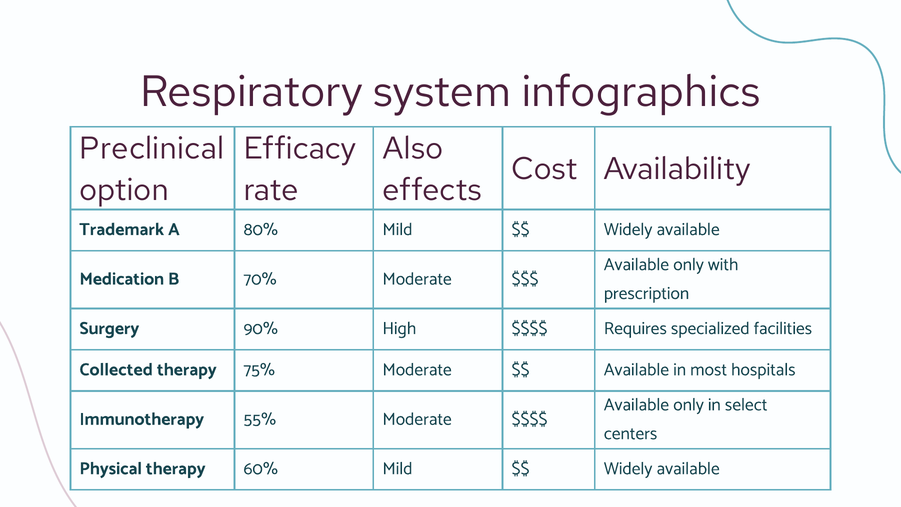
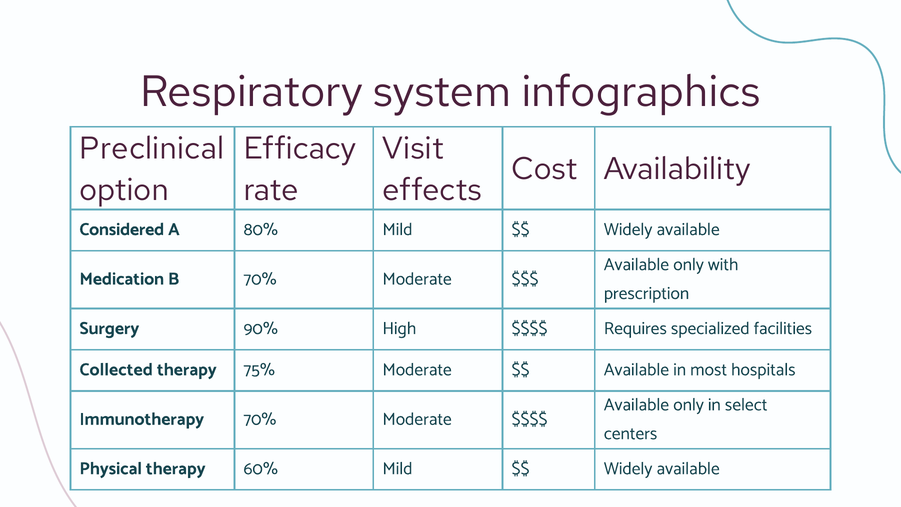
Also: Also -> Visit
Trademark: Trademark -> Considered
Immunotherapy 55%: 55% -> 70%
